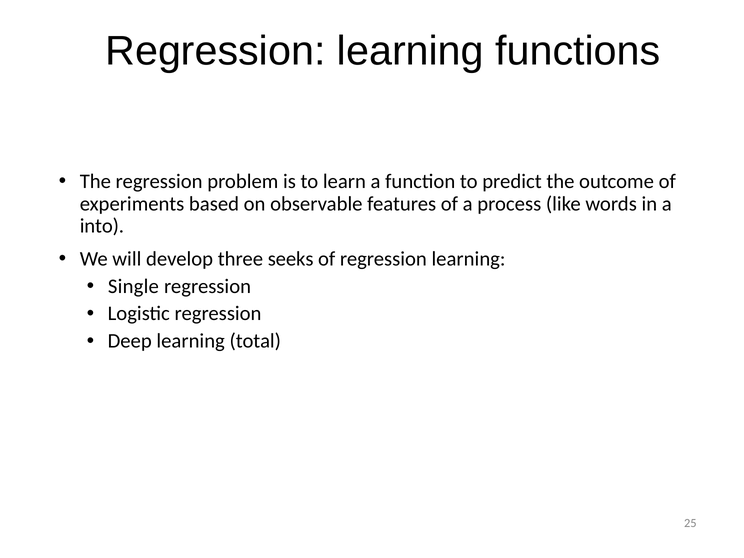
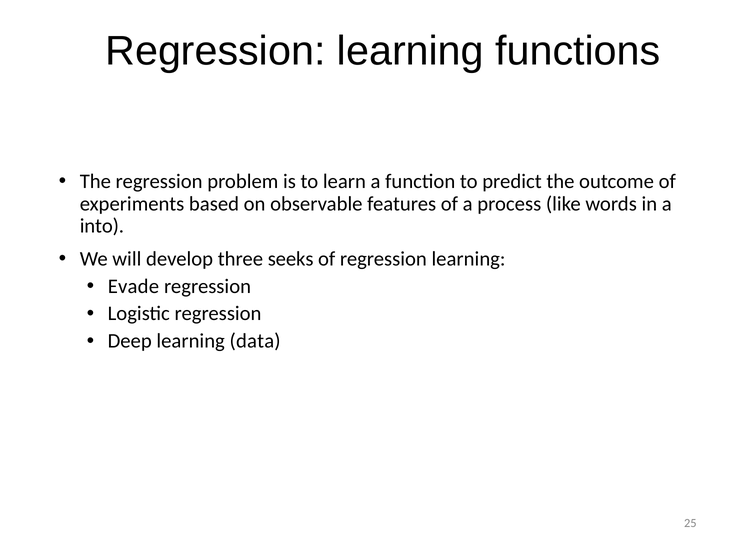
Single: Single -> Evade
total: total -> data
